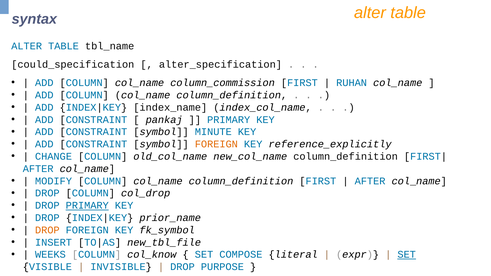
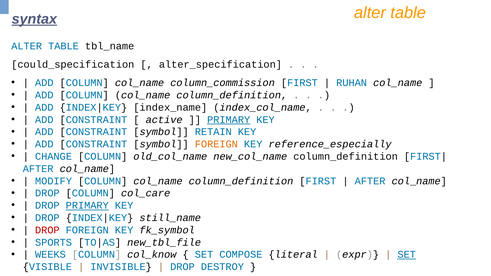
syntax underline: none -> present
pankaj: pankaj -> active
PRIMARY at (229, 120) underline: none -> present
MINUTE: MINUTE -> RETAIN
reference_explicitly: reference_explicitly -> reference_especially
col_drop: col_drop -> col_care
prior_name: prior_name -> still_name
DROP at (47, 230) colour: orange -> red
INSERT: INSERT -> SPORTS
PURPOSE: PURPOSE -> DESTROY
